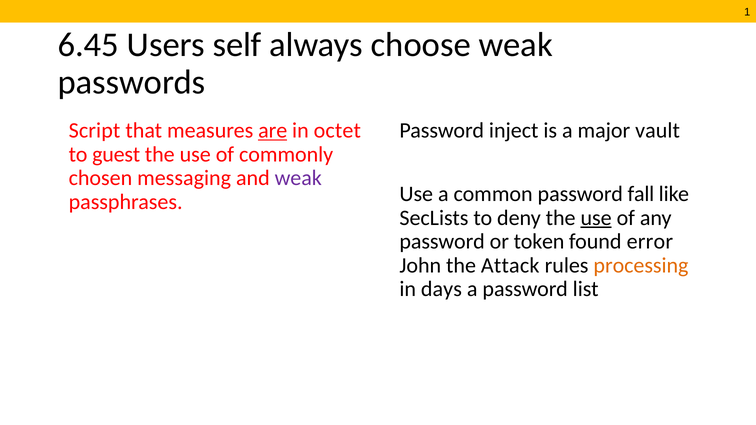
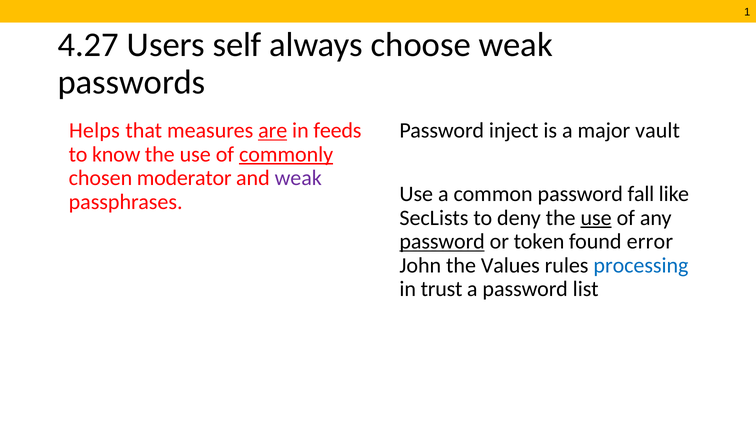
6.45: 6.45 -> 4.27
Script: Script -> Helps
octet: octet -> feeds
guest: guest -> know
commonly underline: none -> present
messaging: messaging -> moderator
password at (442, 242) underline: none -> present
Attack: Attack -> Values
processing colour: orange -> blue
days: days -> trust
